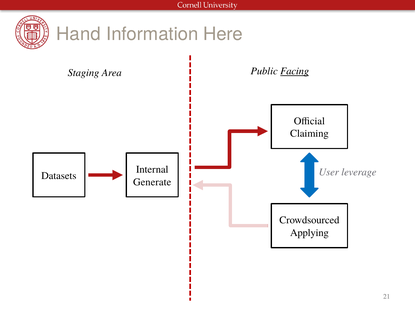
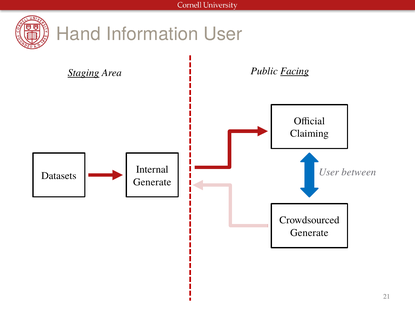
Information Here: Here -> User
Staging underline: none -> present
leverage: leverage -> between
Applying at (309, 233): Applying -> Generate
